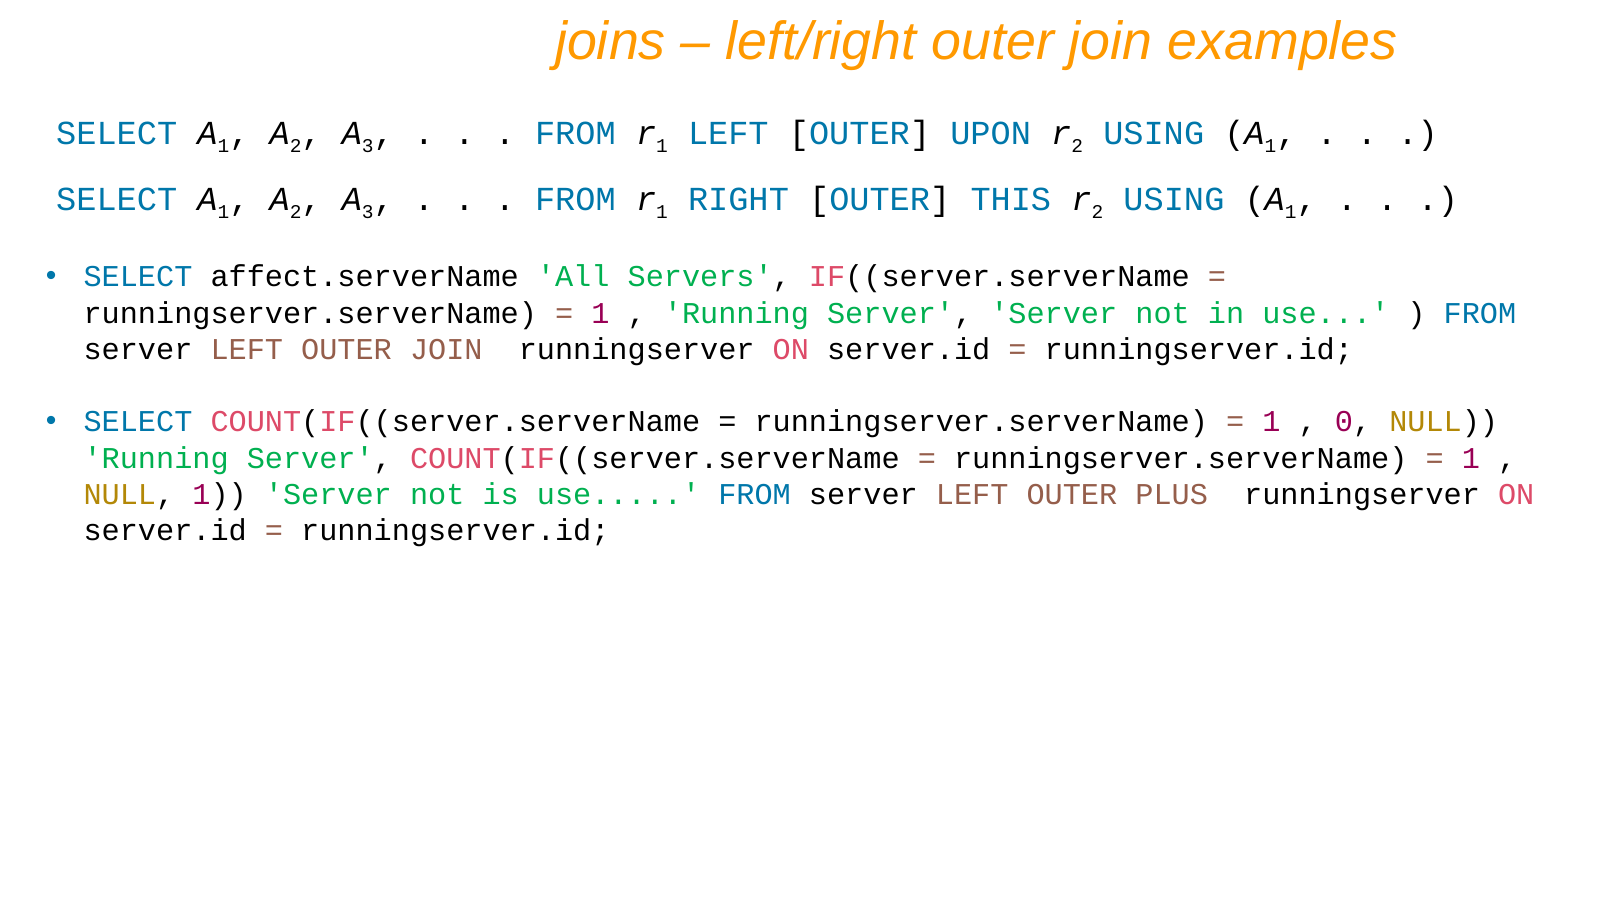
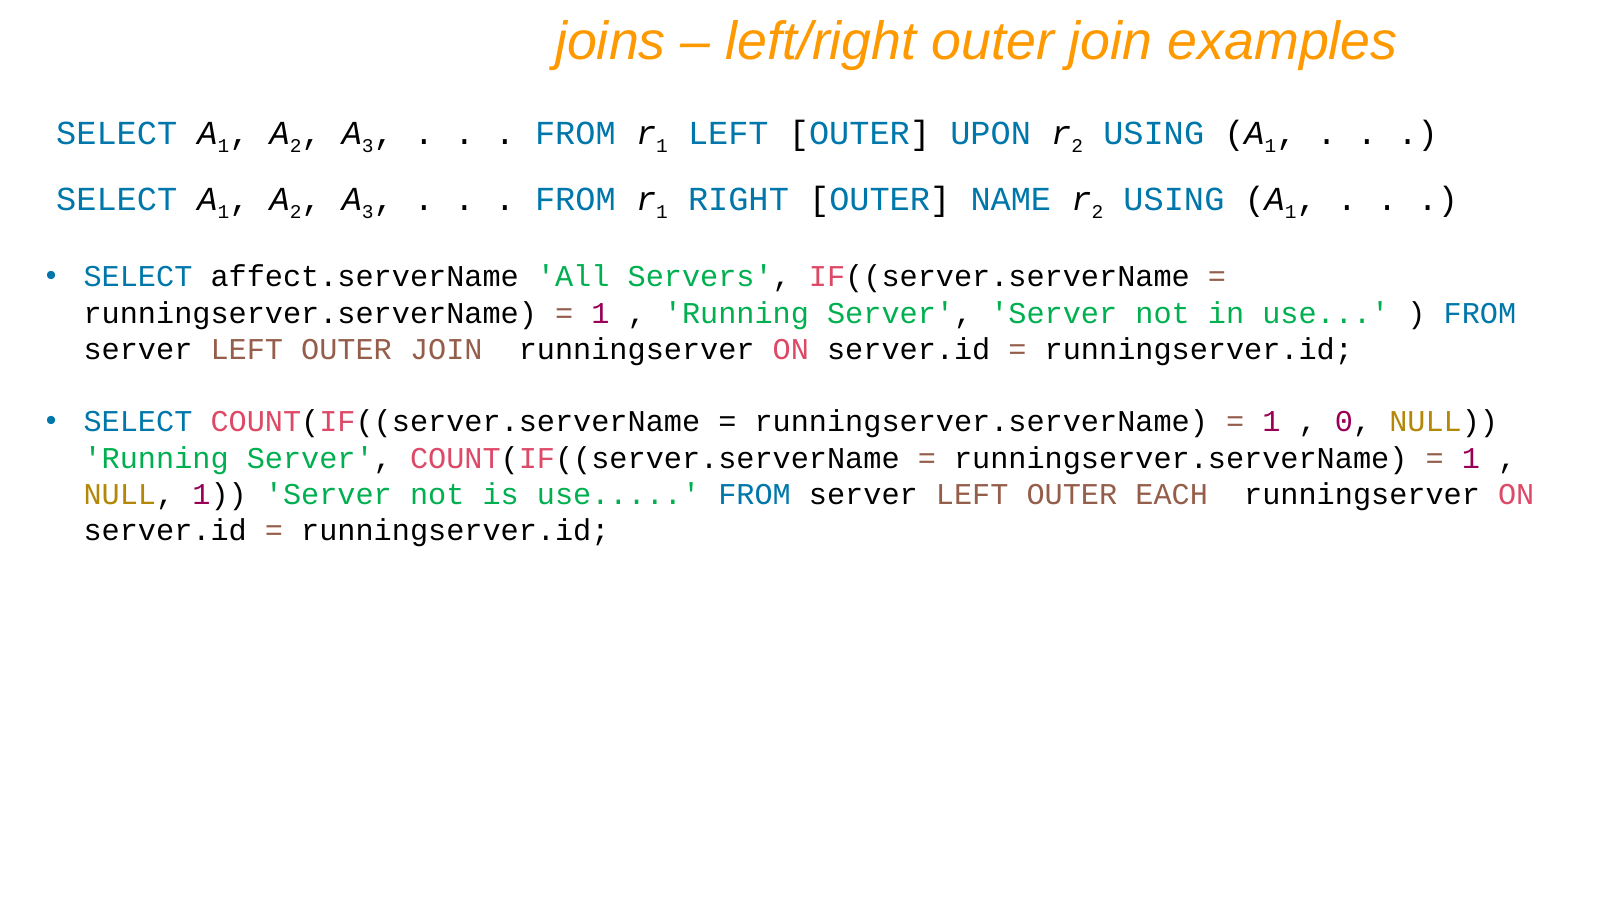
THIS: THIS -> NAME
PLUS: PLUS -> EACH
